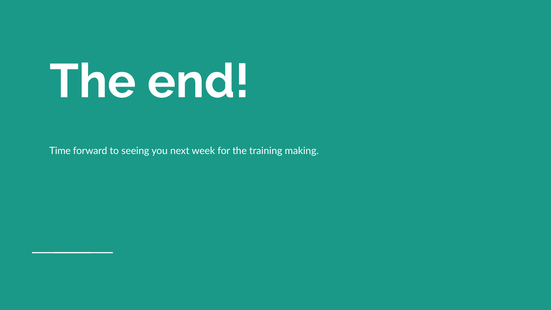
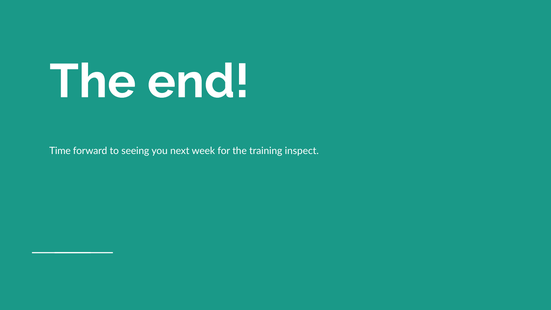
making: making -> inspect
